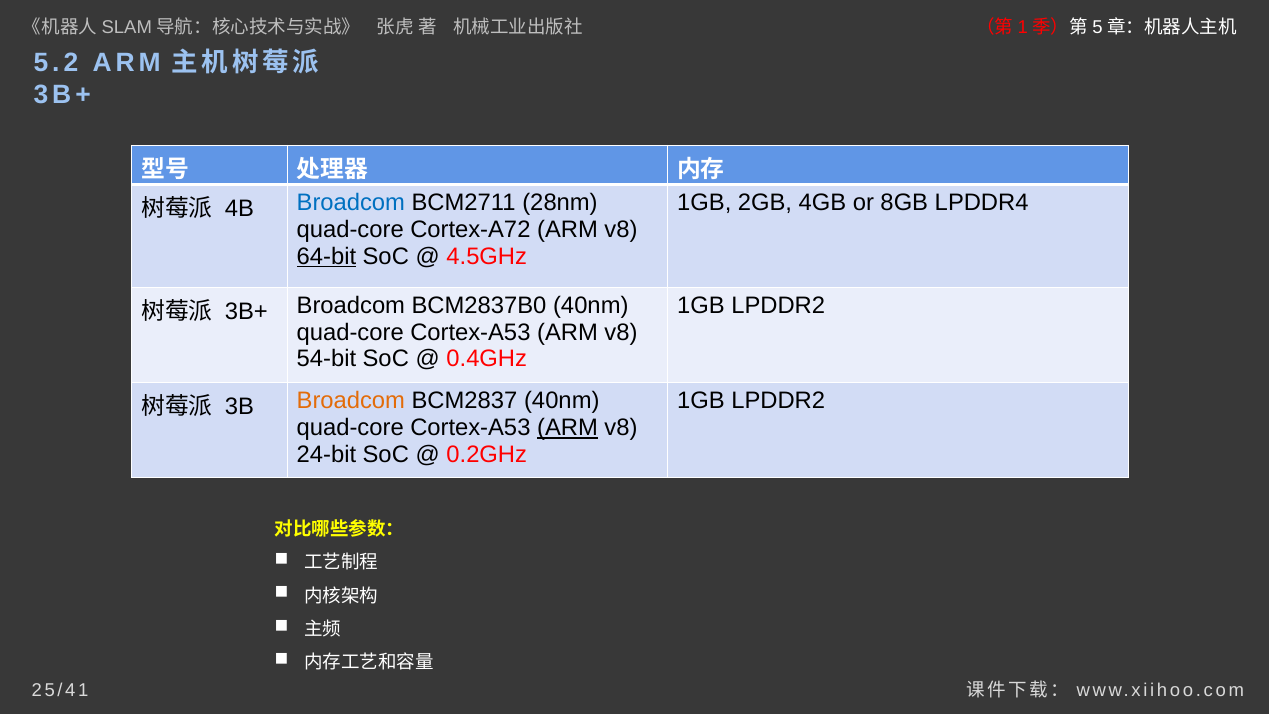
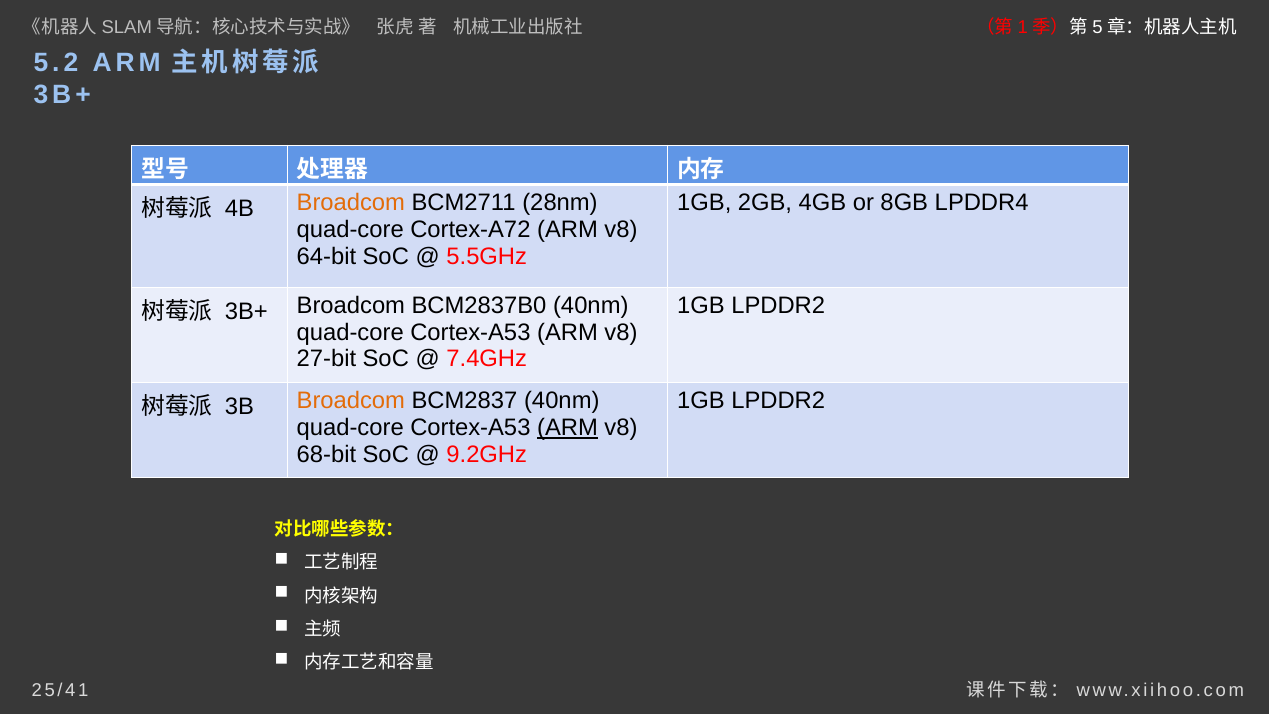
Broadcom at (351, 203) colour: blue -> orange
64-bit underline: present -> none
4.5GHz: 4.5GHz -> 5.5GHz
54-bit: 54-bit -> 27-bit
0.4GHz: 0.4GHz -> 7.4GHz
24-bit: 24-bit -> 68-bit
0.2GHz: 0.2GHz -> 9.2GHz
